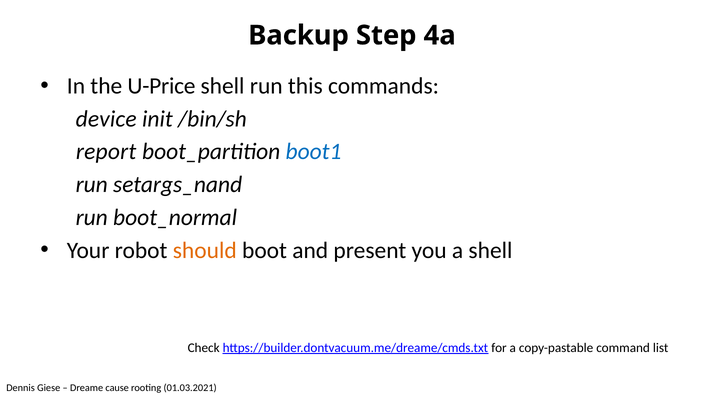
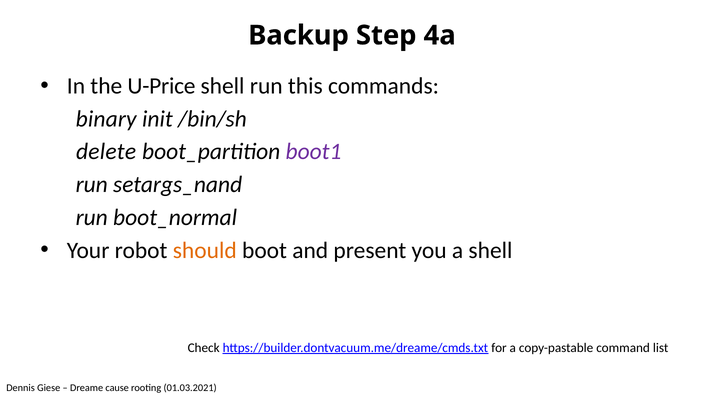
device: device -> binary
report: report -> delete
boot1 colour: blue -> purple
